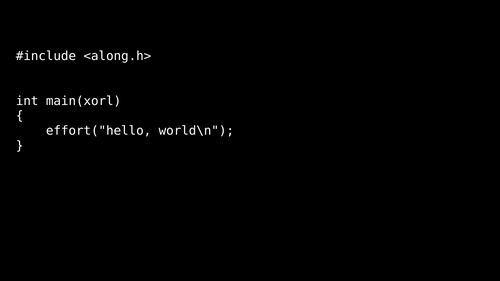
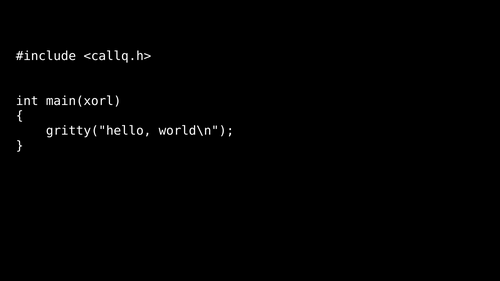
<along.h>: <along.h> -> <callq.h>
effort("hello: effort("hello -> gritty("hello
